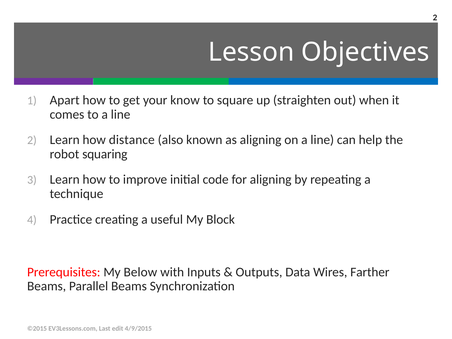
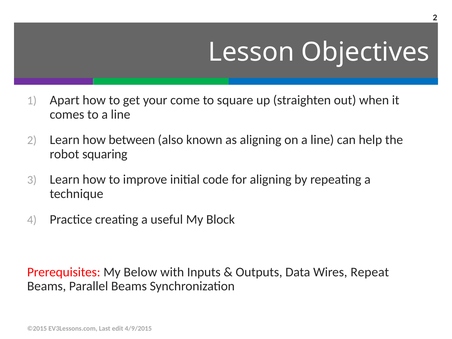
know: know -> come
distance: distance -> between
Farther: Farther -> Repeat
